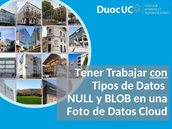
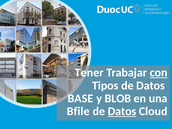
NULL: NULL -> BASE
Foto: Foto -> Bfile
Datos at (122, 111) underline: none -> present
